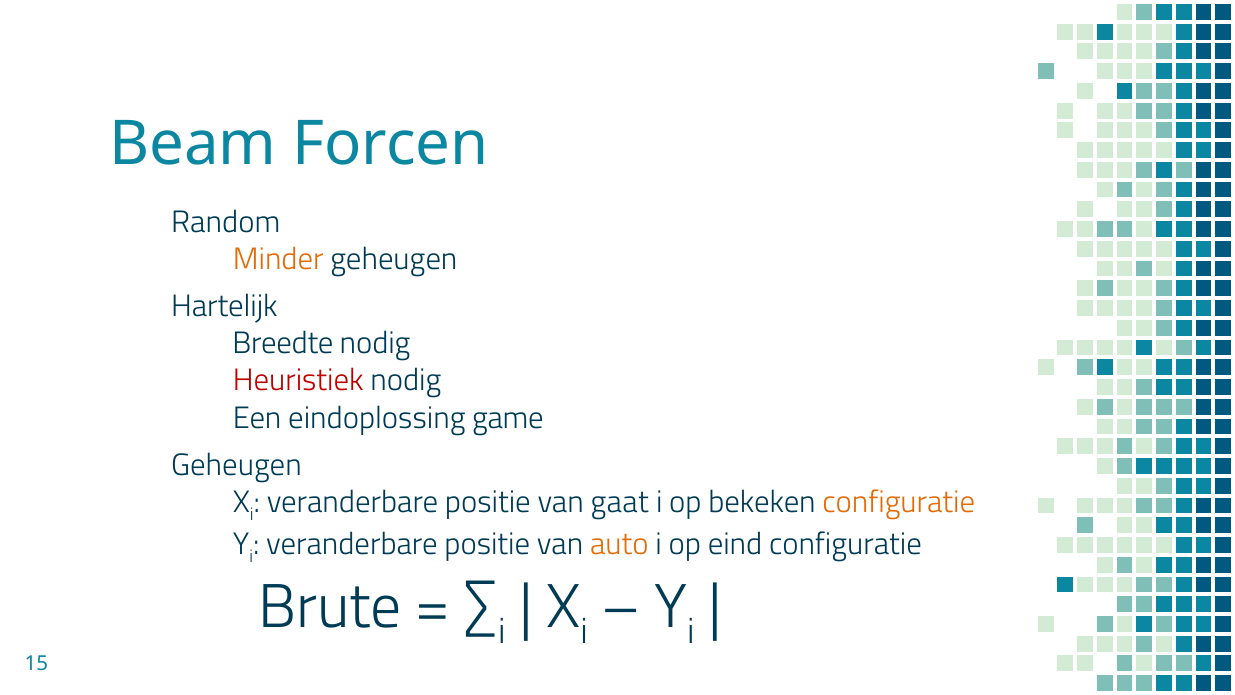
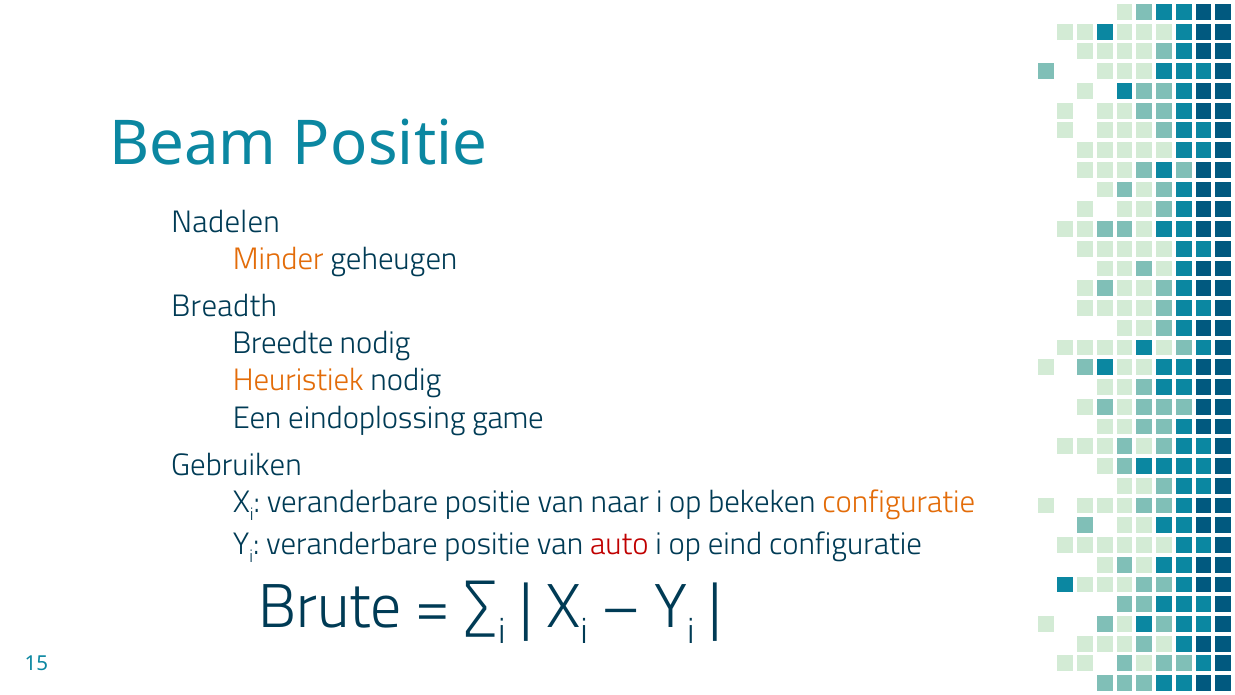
Beam Forcen: Forcen -> Positie
Random: Random -> Nadelen
Hartelijk: Hartelijk -> Breadth
Heuristiek colour: red -> orange
Geheugen at (236, 465): Geheugen -> Gebruiken
gaat: gaat -> naar
auto colour: orange -> red
